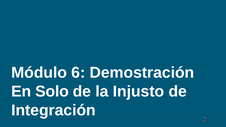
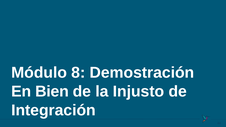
6: 6 -> 8
Solo: Solo -> Bien
